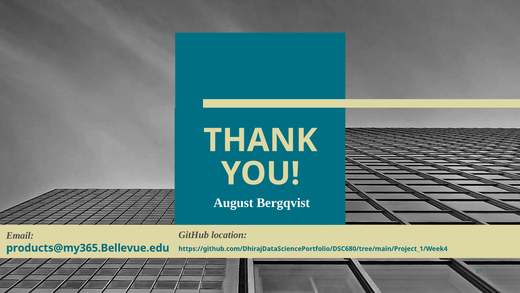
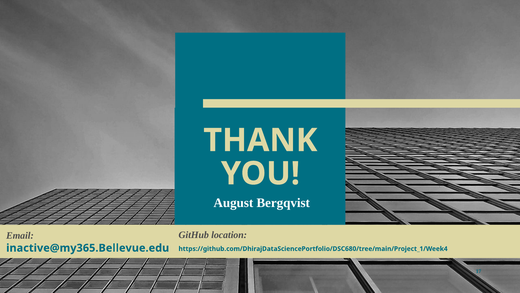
products@my365.Bellevue.edu: products@my365.Bellevue.edu -> inactive@my365.Bellevue.edu
